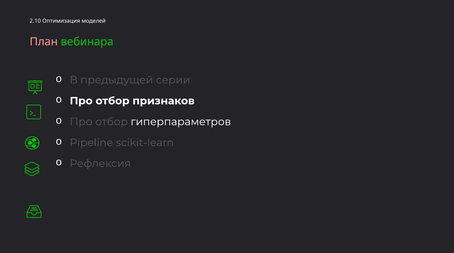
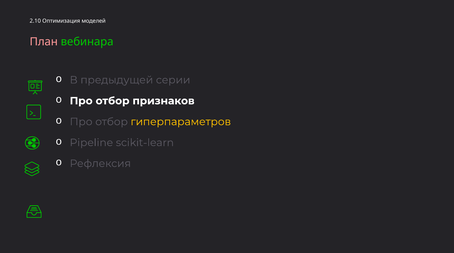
гиперпараметров colour: white -> yellow
